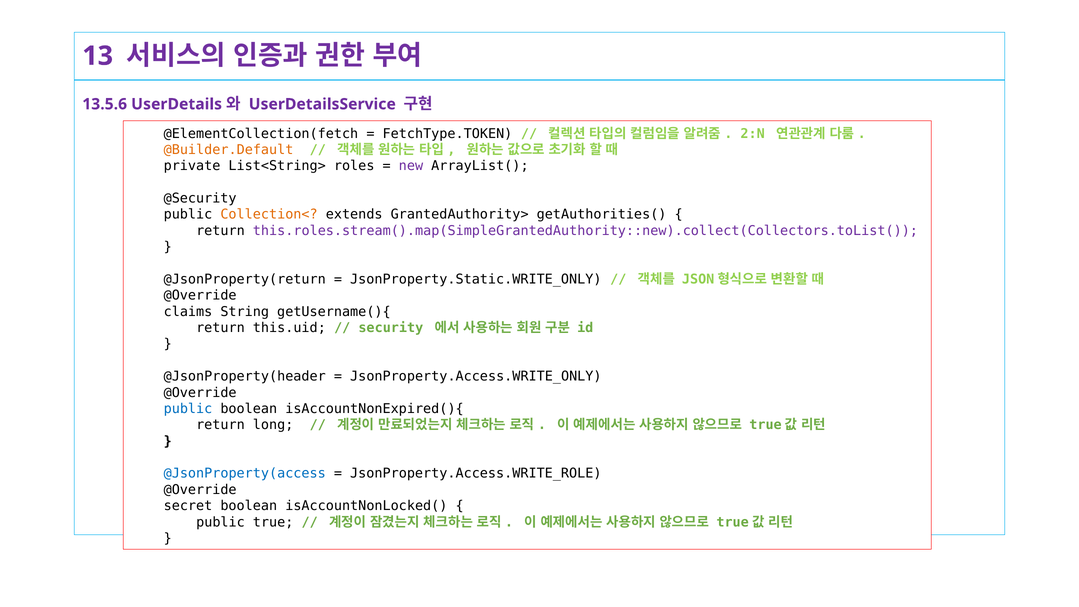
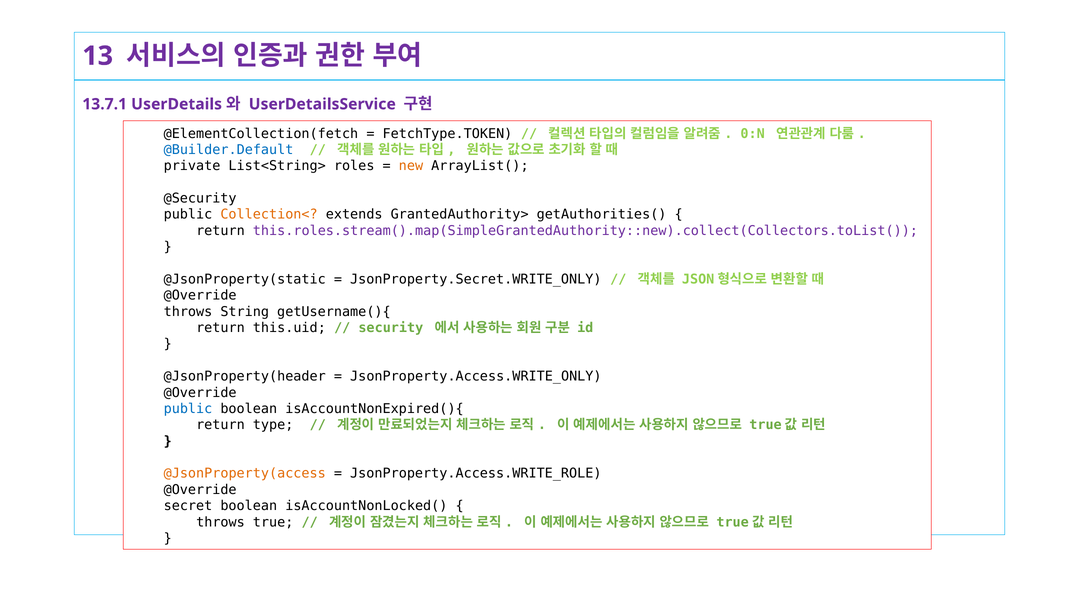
13.5.6: 13.5.6 -> 13.7.1
2:N: 2:N -> 0:N
@Builder.Default colour: orange -> blue
new colour: purple -> orange
@JsonProperty(return: @JsonProperty(return -> @JsonProperty(static
JsonProperty.Static.WRITE_ONLY: JsonProperty.Static.WRITE_ONLY -> JsonProperty.Secret.WRITE_ONLY
claims at (188, 312): claims -> throws
long: long -> type
@JsonProperty(access colour: blue -> orange
public at (220, 522): public -> throws
